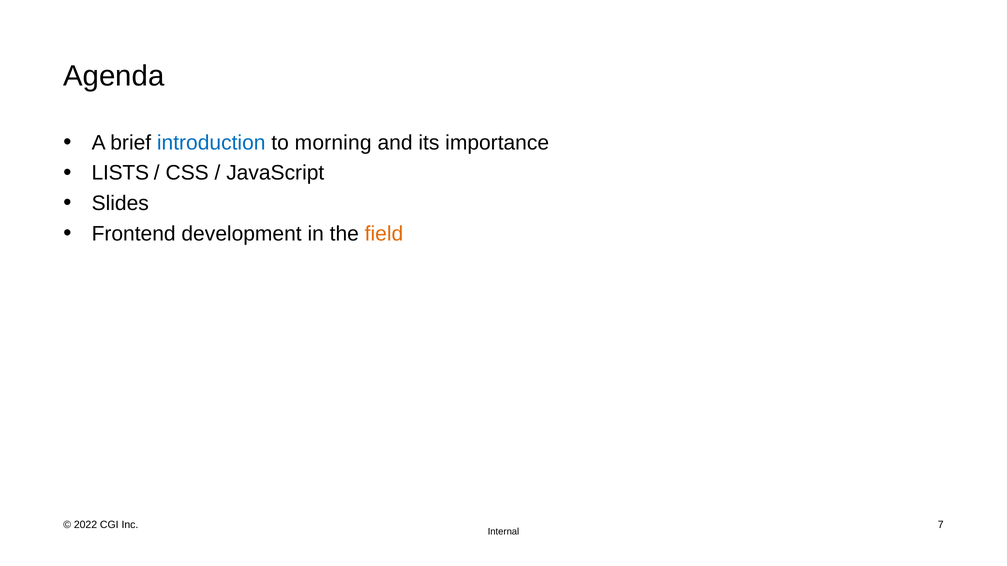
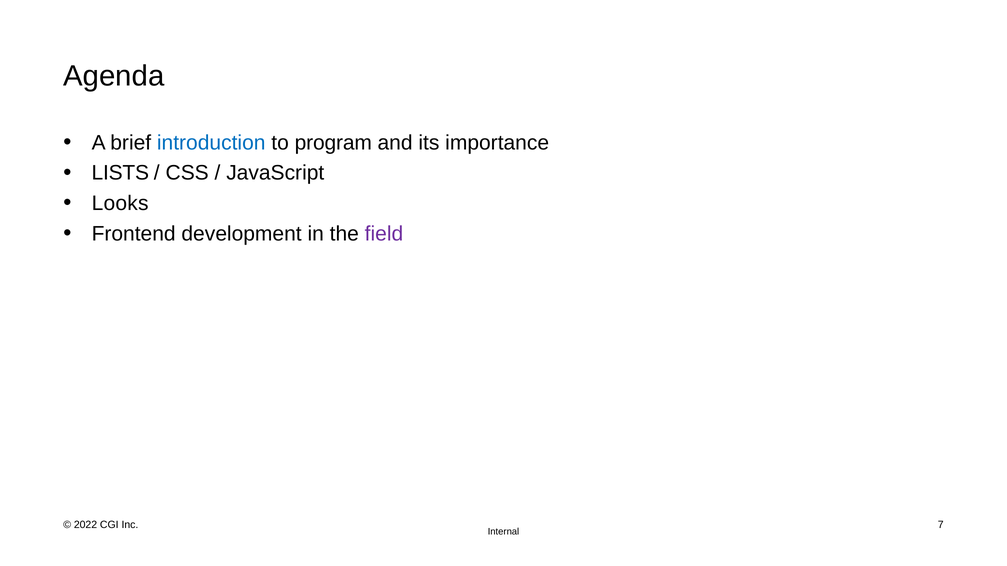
morning: morning -> program
Slides: Slides -> Looks
field colour: orange -> purple
